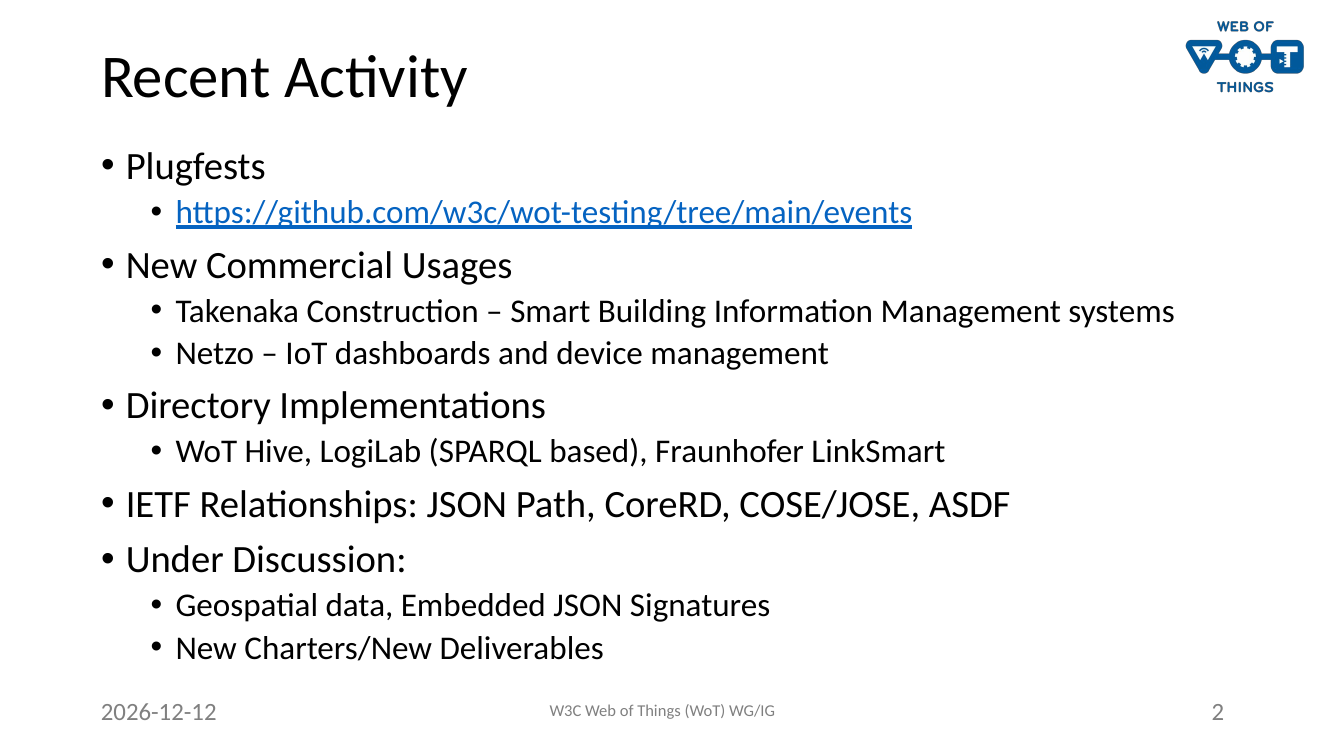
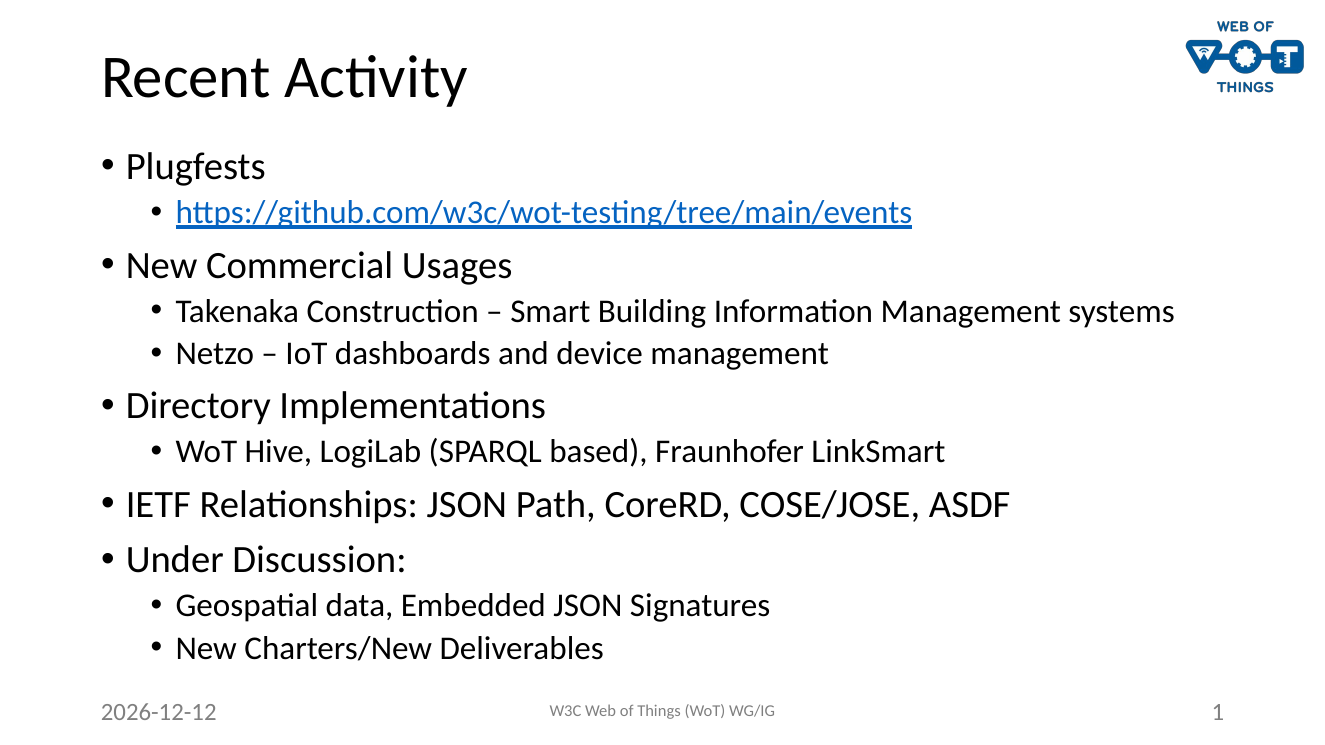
2: 2 -> 1
